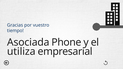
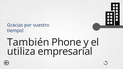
Asociada: Asociada -> También
